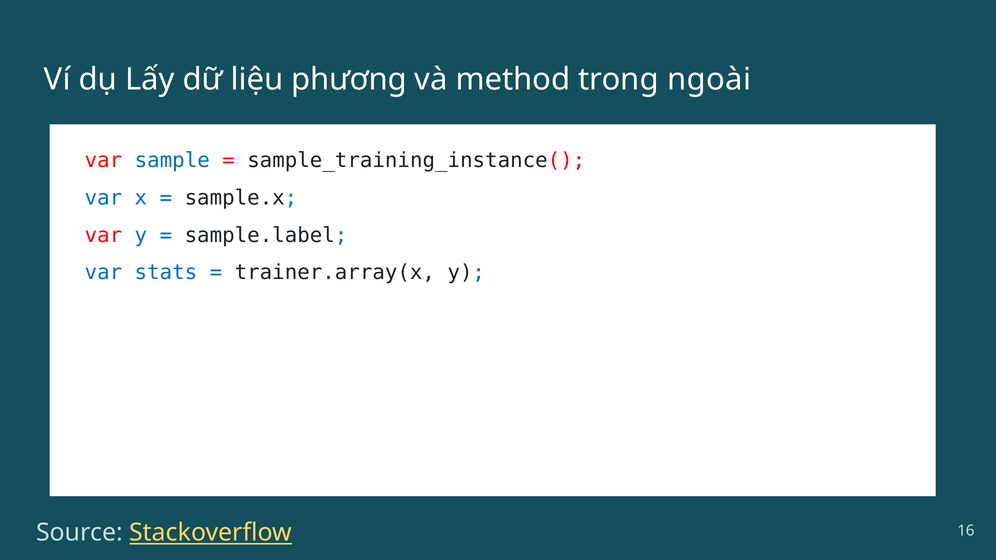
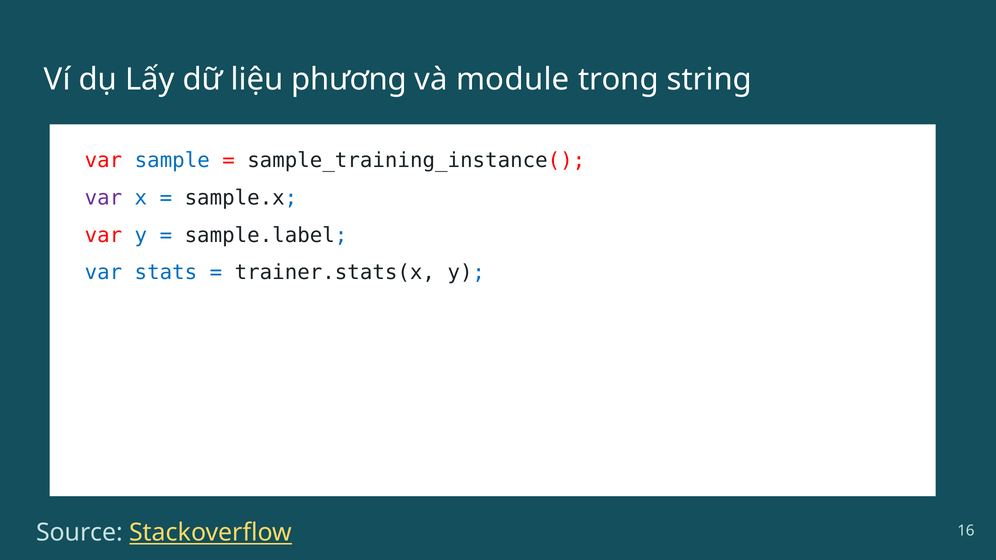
method: method -> module
ngoài: ngoài -> string
var at (103, 198) colour: blue -> purple
trainer.array(x: trainer.array(x -> trainer.stats(x
